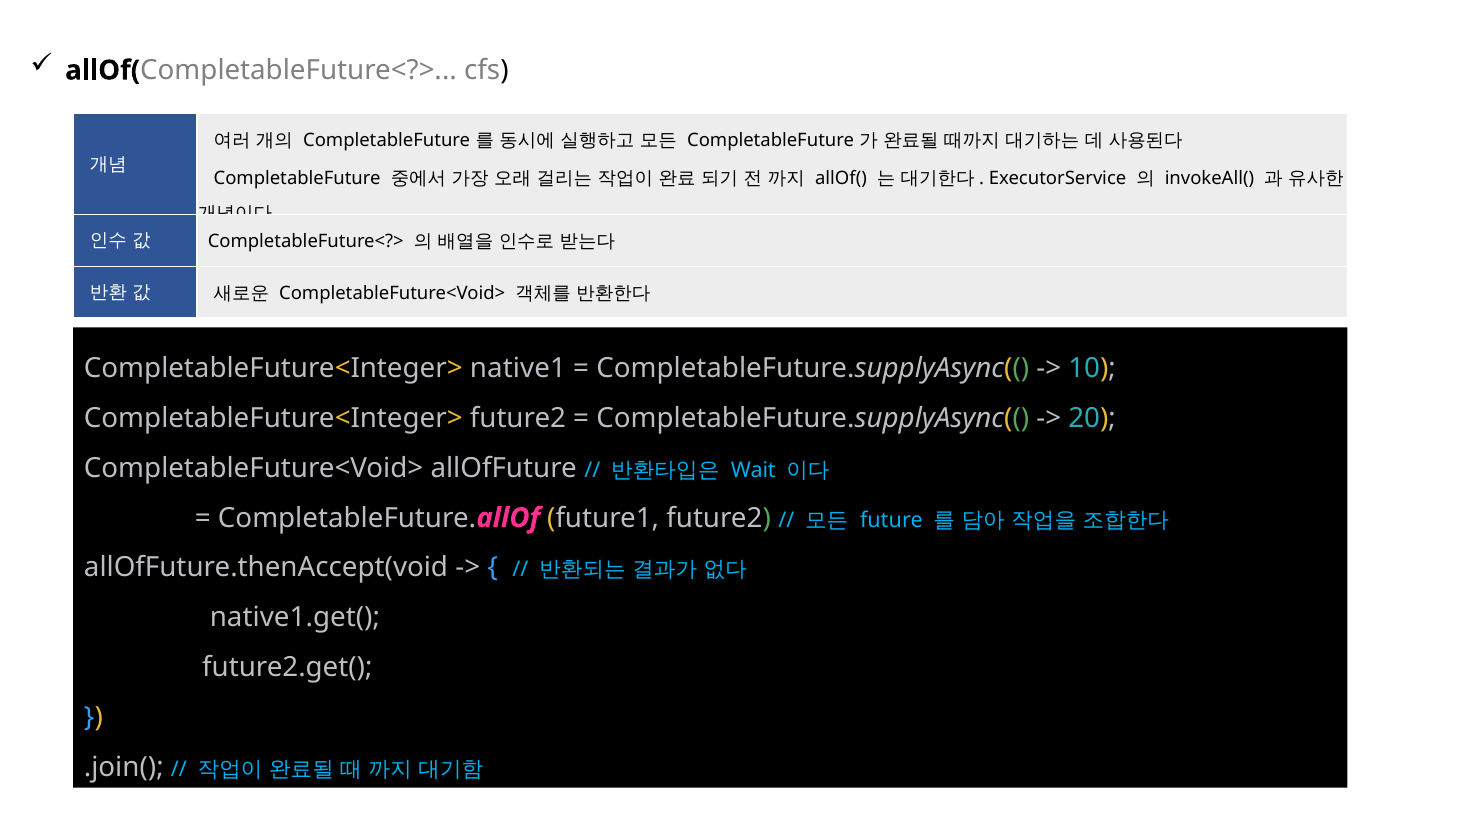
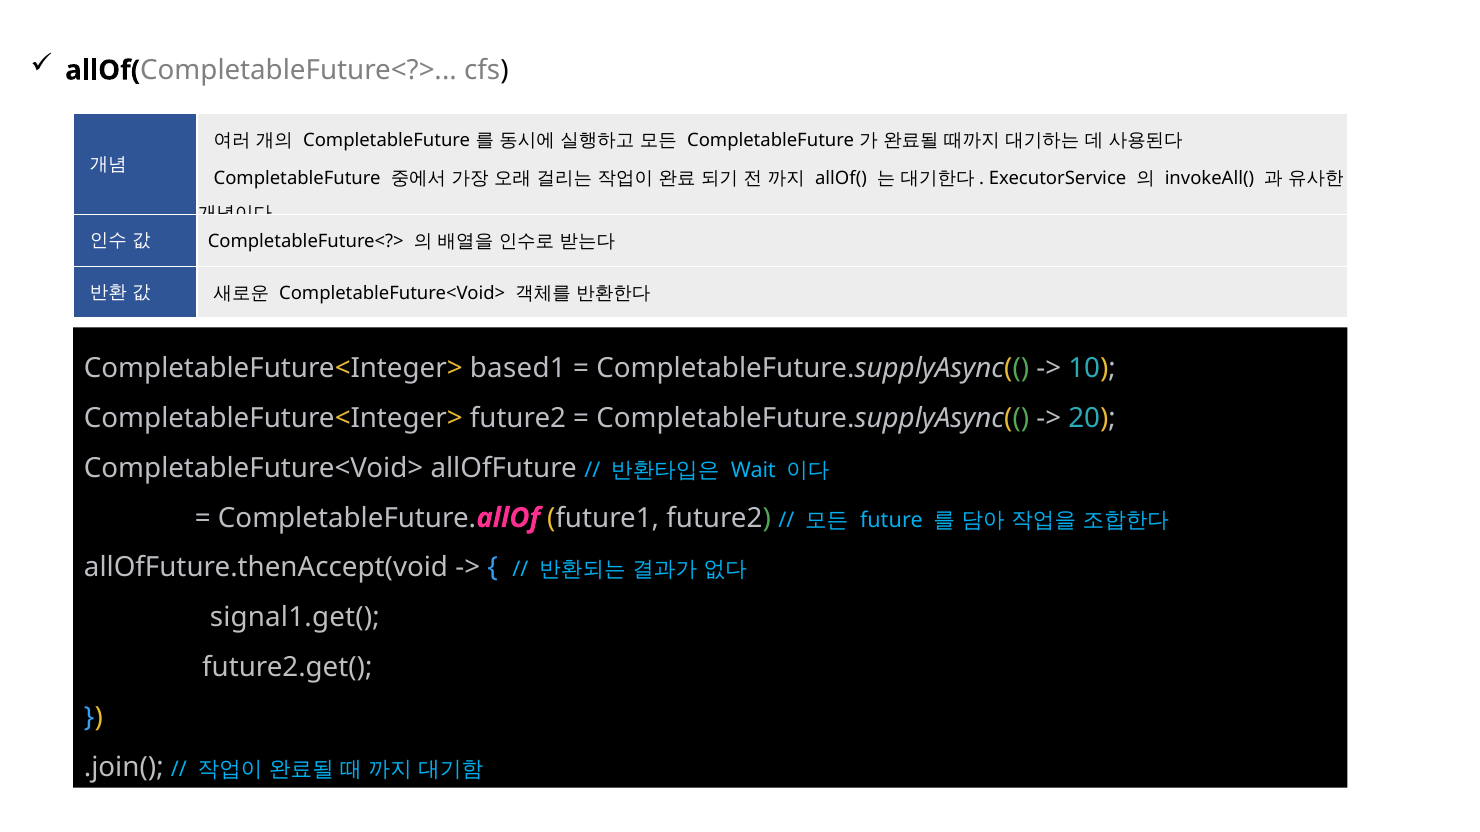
native1: native1 -> based1
native1.get(: native1.get( -> signal1.get(
